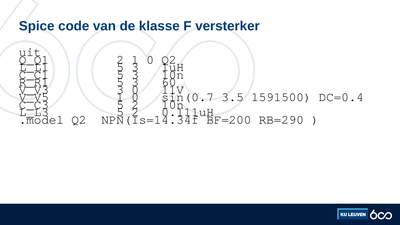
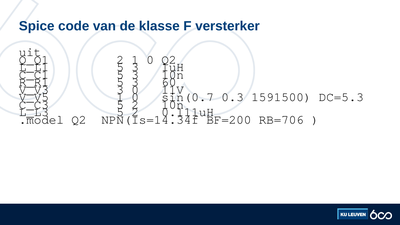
3.5: 3.5 -> 0.3
DC=0.4: DC=0.4 -> DC=5.3
RB=290: RB=290 -> RB=706
